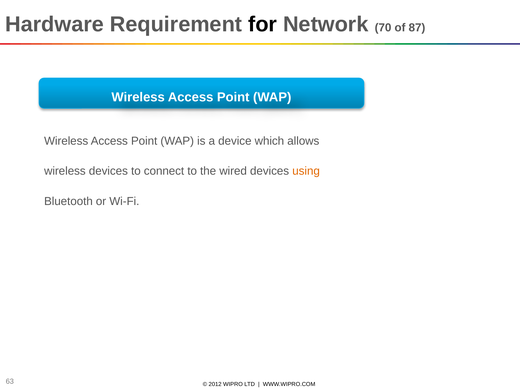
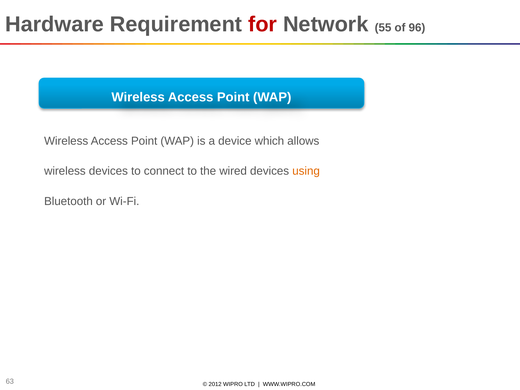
for colour: black -> red
70: 70 -> 55
87: 87 -> 96
